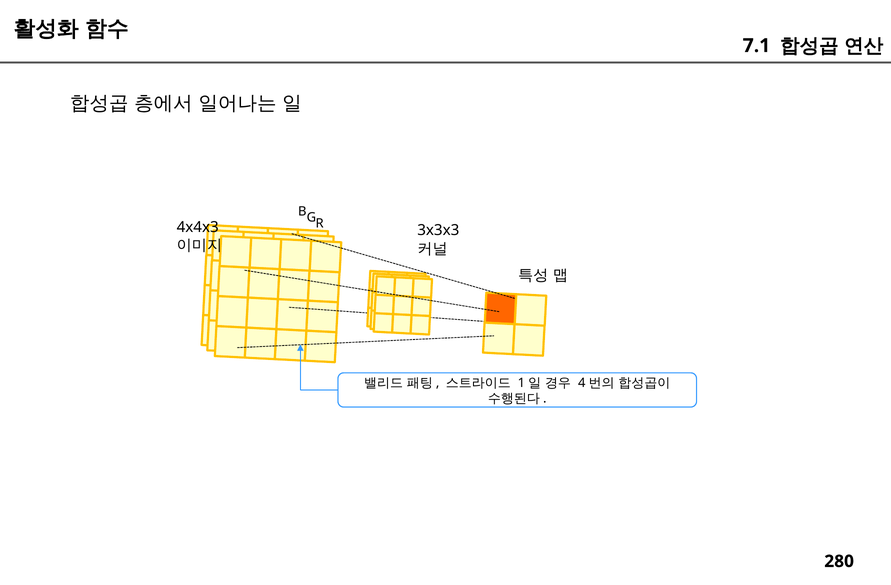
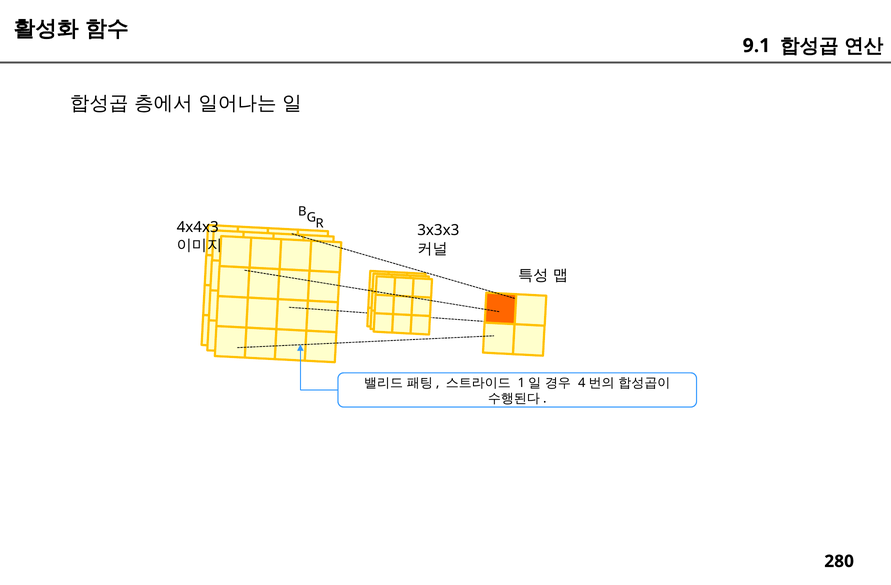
7.1: 7.1 -> 9.1
